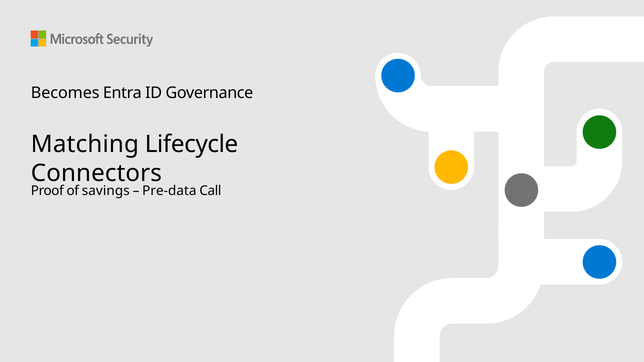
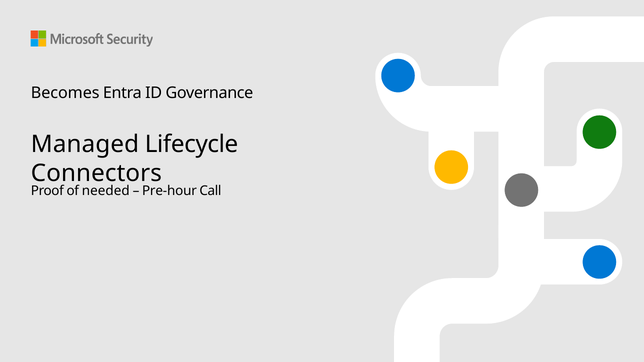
Matching: Matching -> Managed
savings: savings -> needed
Pre-data: Pre-data -> Pre-hour
